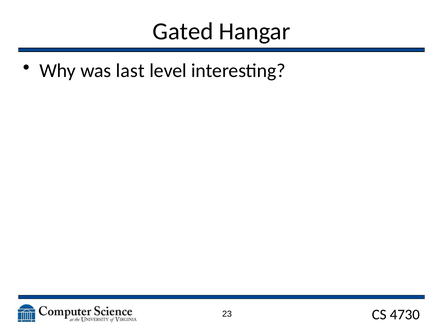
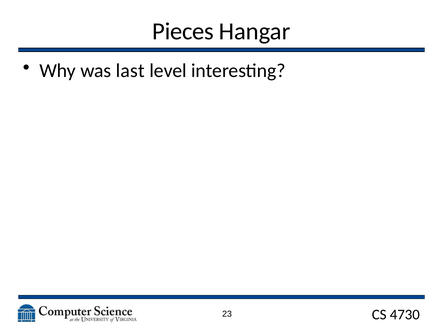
Gated: Gated -> Pieces
